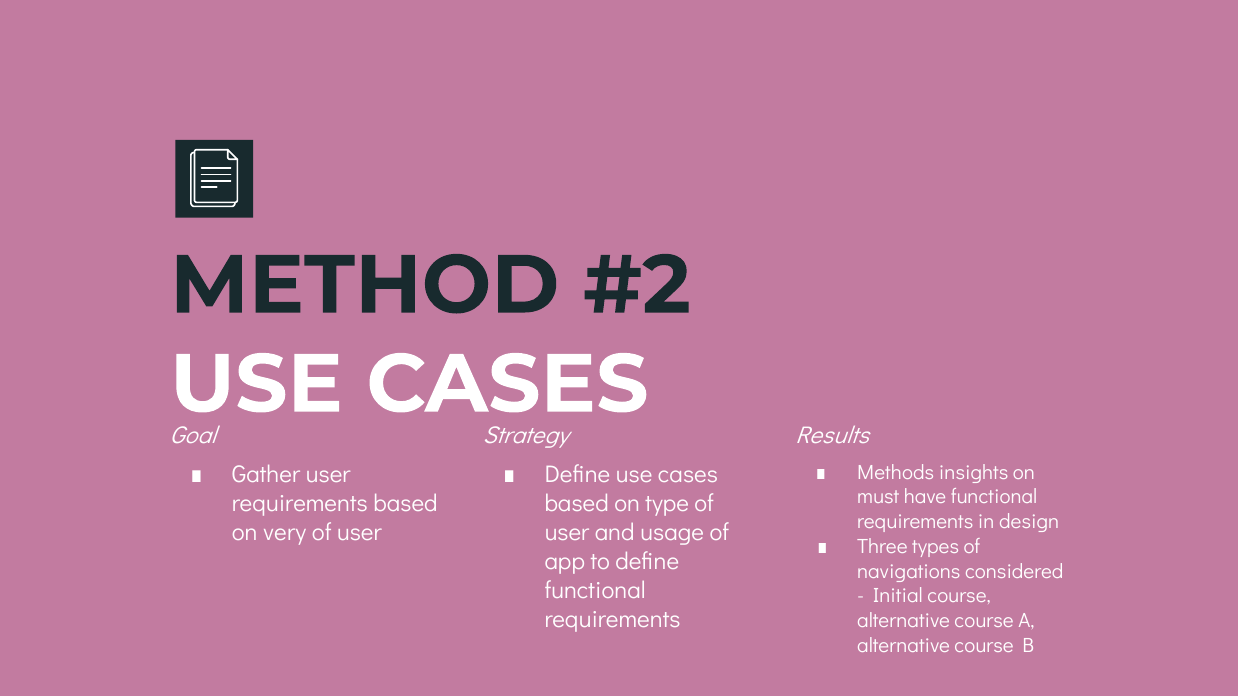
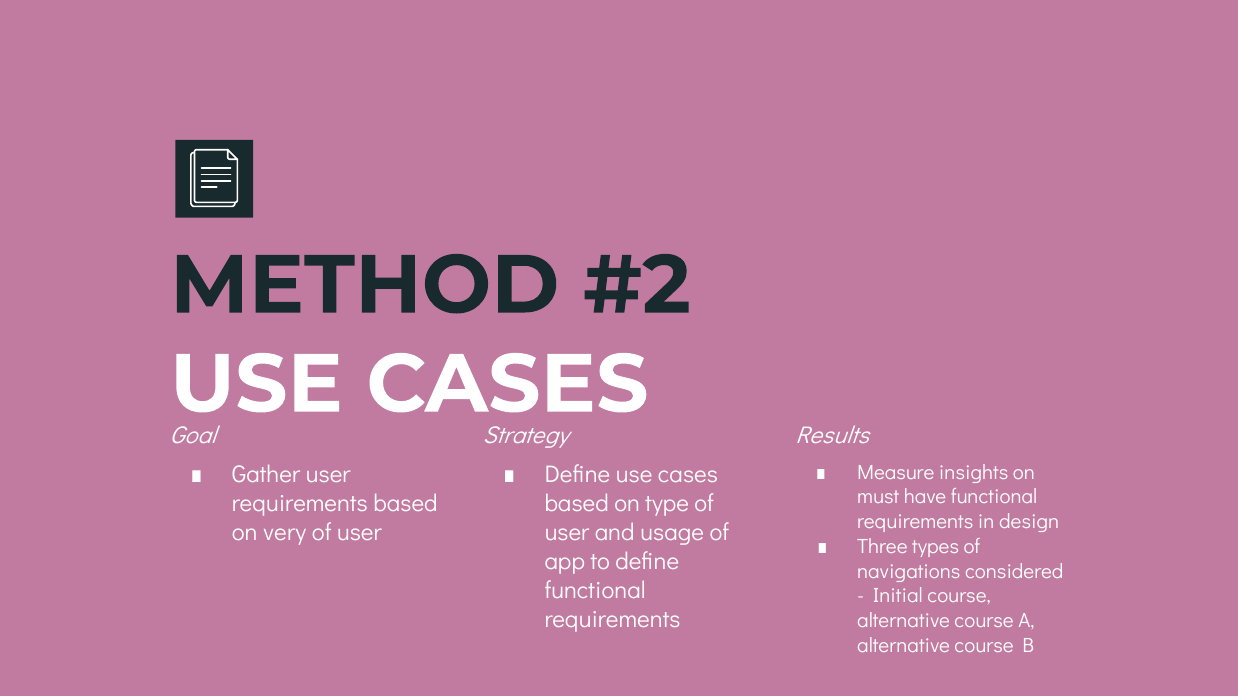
Methods: Methods -> Measure
